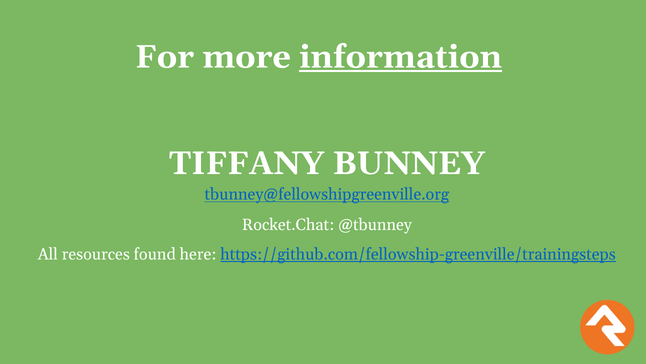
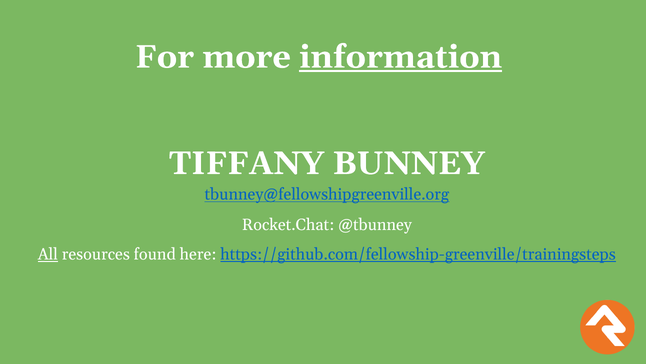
All underline: none -> present
